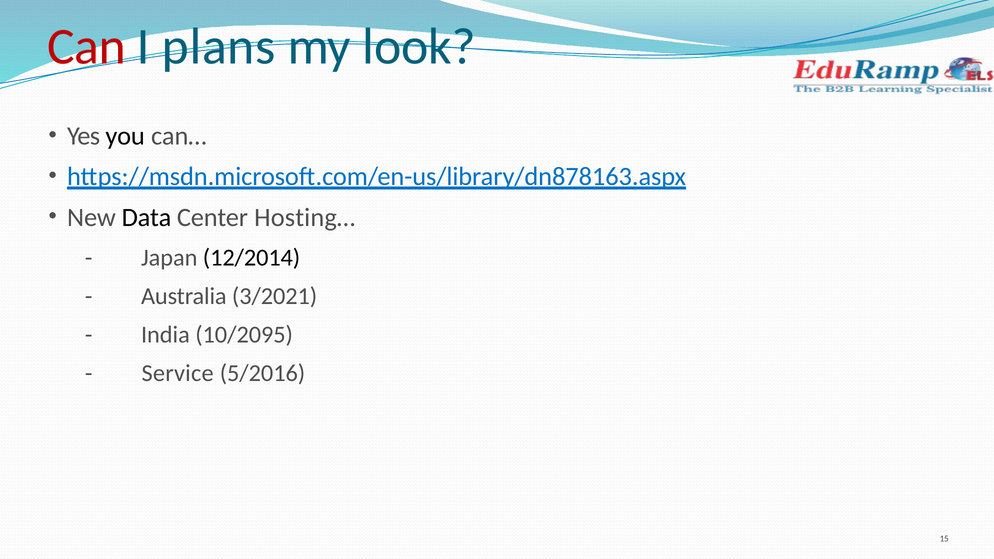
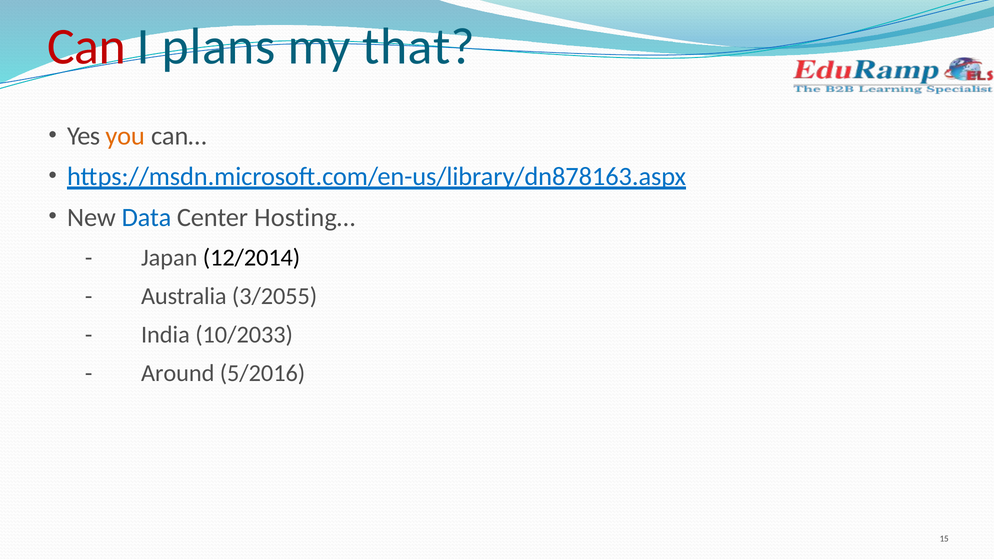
look: look -> that
you colour: black -> orange
Data colour: black -> blue
3/2021: 3/2021 -> 3/2055
10/2095: 10/2095 -> 10/2033
Service: Service -> Around
